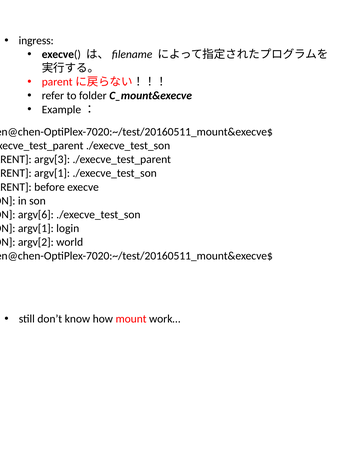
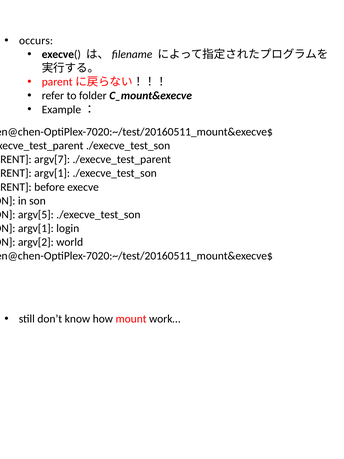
ingress: ingress -> occurs
argv[3: argv[3 -> argv[7
argv[6: argv[6 -> argv[5
